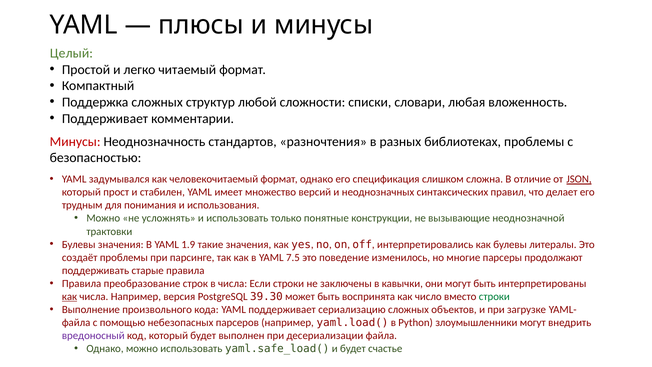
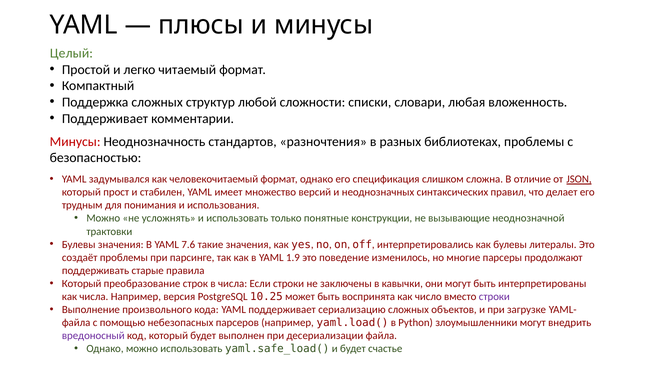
1.9: 1.9 -> 7.6
7.5: 7.5 -> 1.9
Правила at (82, 283): Правила -> Который
как at (69, 296) underline: present -> none
39.30: 39.30 -> 10.25
строки at (494, 296) colour: green -> purple
